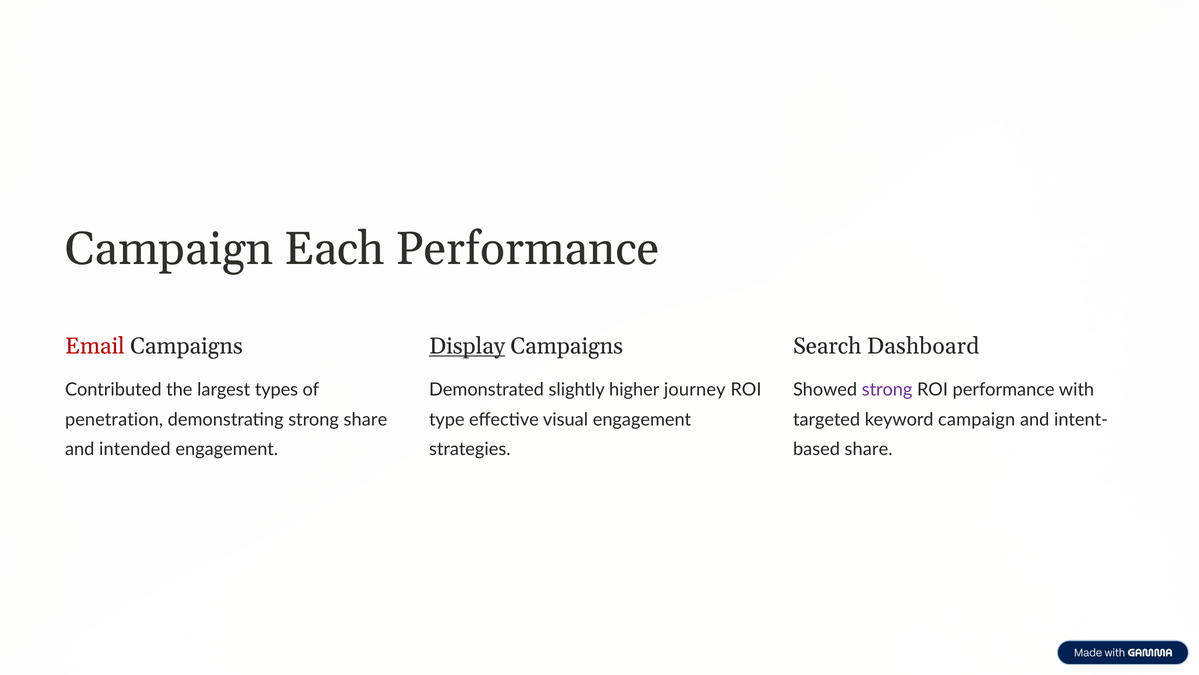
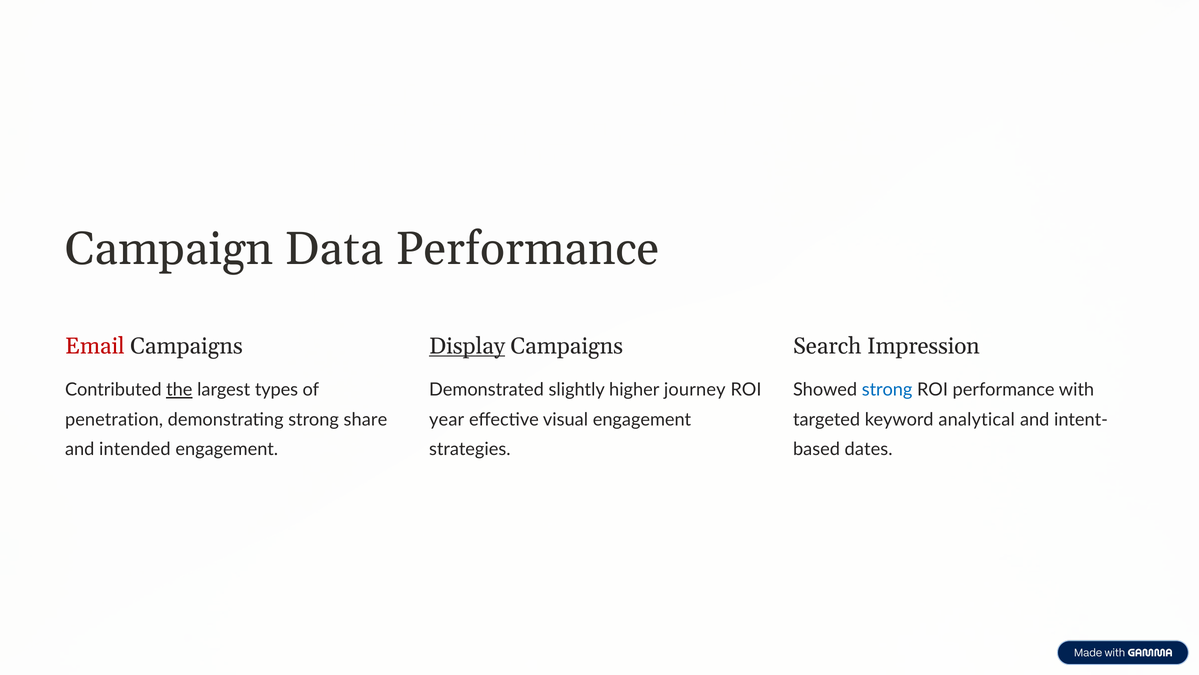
Each: Each -> Data
Dashboard: Dashboard -> Impression
the underline: none -> present
strong at (887, 390) colour: purple -> blue
type: type -> year
keyword campaign: campaign -> analytical
share at (869, 449): share -> dates
